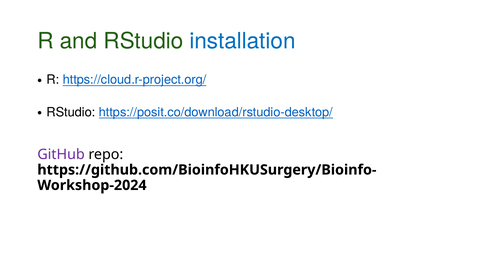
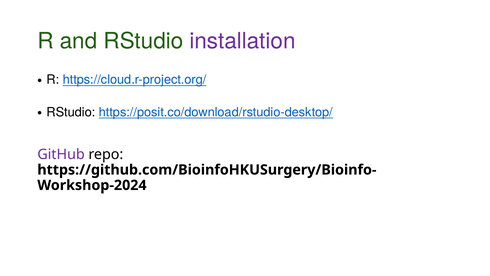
installation colour: blue -> purple
